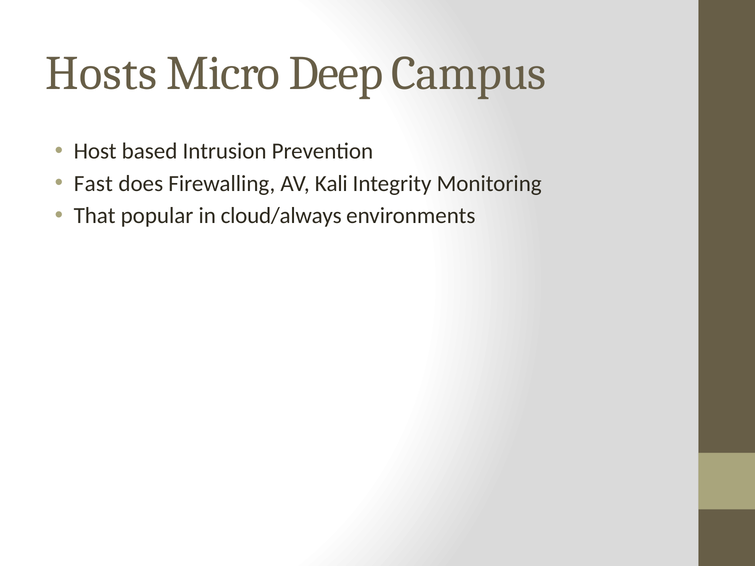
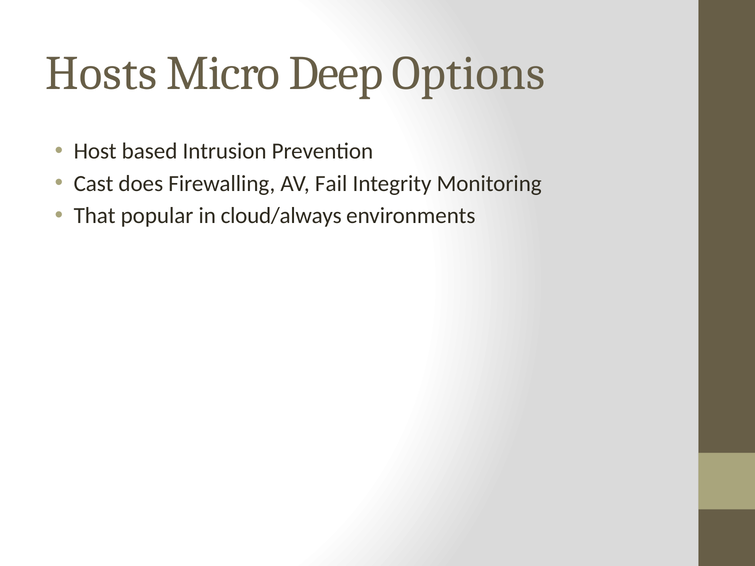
Campus: Campus -> Options
Fast: Fast -> Cast
Kali: Kali -> Fail
